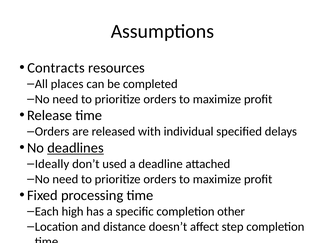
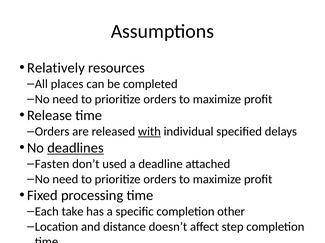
Contracts: Contracts -> Relatively
with underline: none -> present
Ideally: Ideally -> Fasten
high: high -> take
